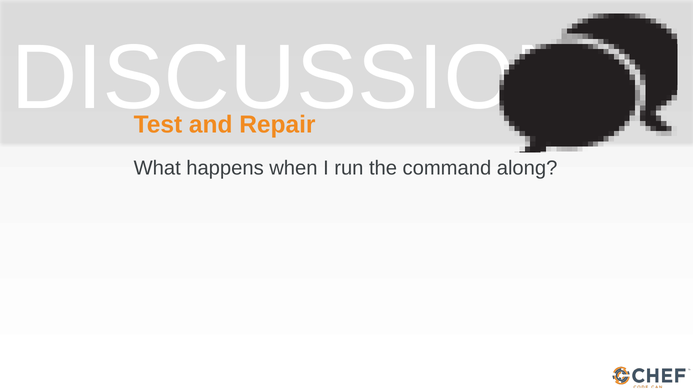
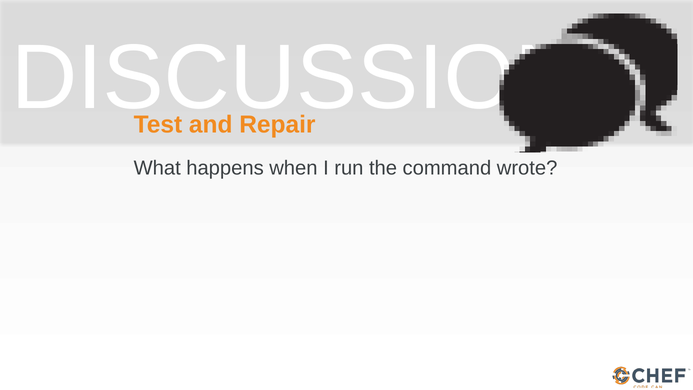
along: along -> wrote
